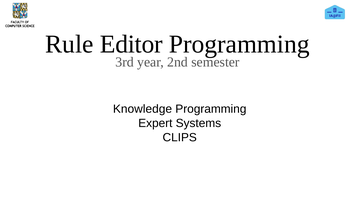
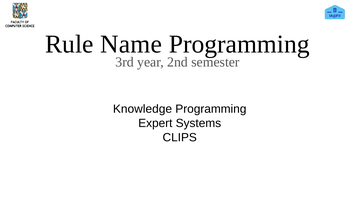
Editor: Editor -> Name
